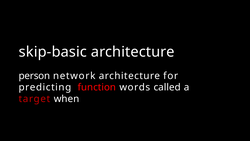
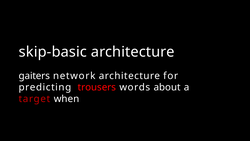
person: person -> gaiters
function: function -> trousers
called: called -> about
